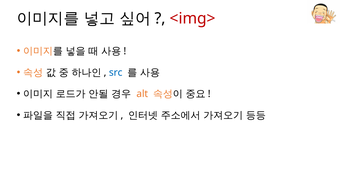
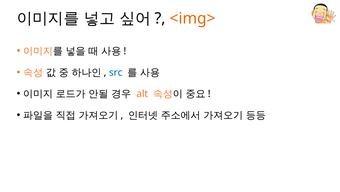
<img> colour: red -> orange
